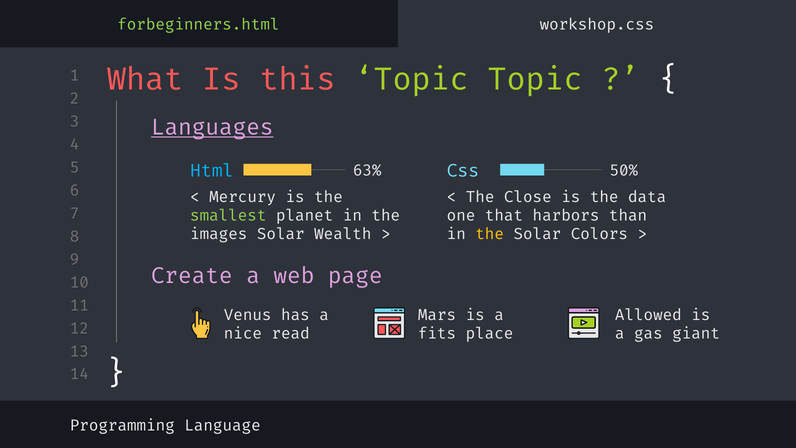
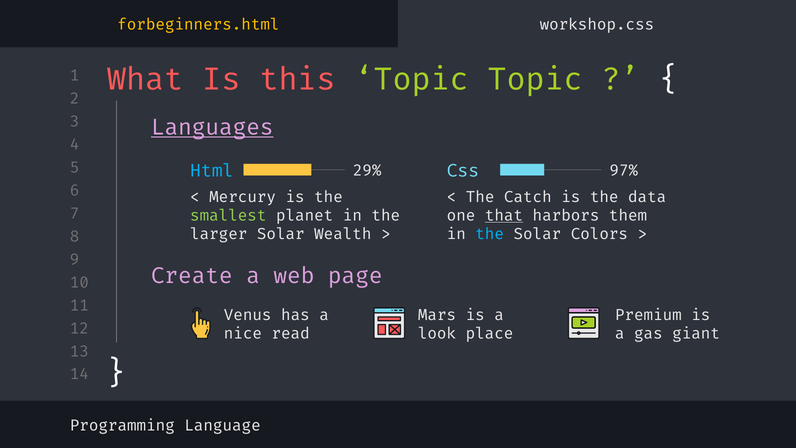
forbeginners.html colour: light green -> yellow
63%: 63% -> 29%
50%: 50% -> 97%
Close: Close -> Catch
that underline: none -> present
than: than -> them
images: images -> larger
the at (490, 234) colour: yellow -> light blue
Allowed: Allowed -> Premium
fits: fits -> look
